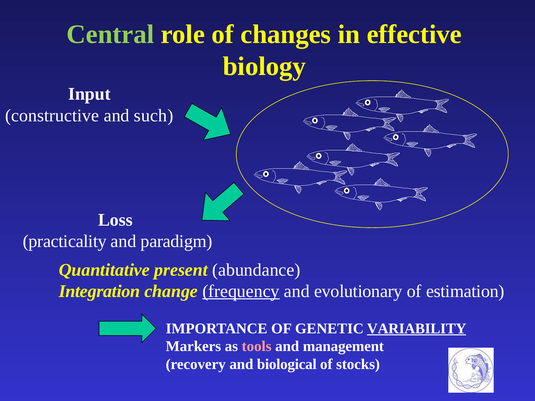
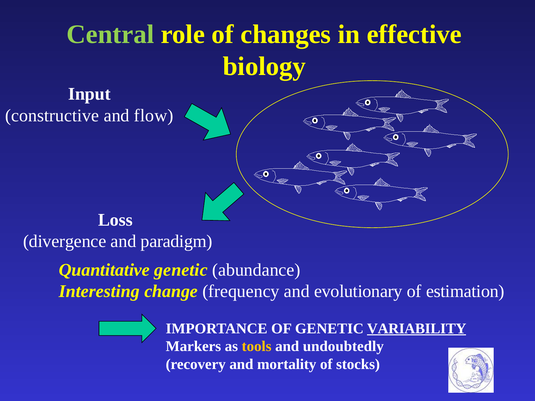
such: such -> flow
practicality: practicality -> divergence
Quantitative present: present -> genetic
Integration: Integration -> Interesting
frequency underline: present -> none
tools colour: pink -> yellow
management: management -> undoubtedly
biological: biological -> mortality
